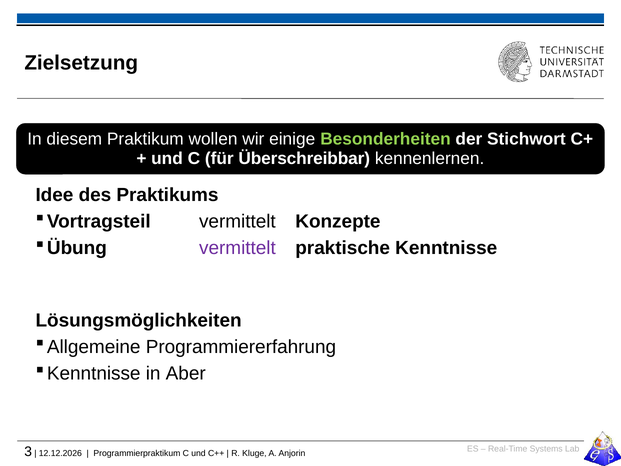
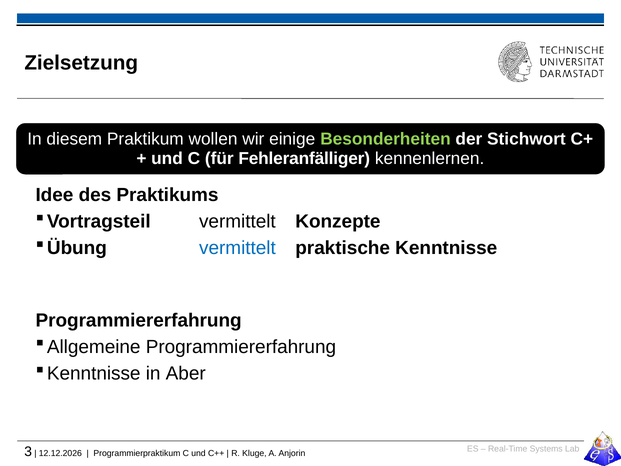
Überschreibbar: Überschreibbar -> Fehleranfälliger
vermittelt at (237, 248) colour: purple -> blue
Lösungsmöglichkeiten at (139, 320): Lösungsmöglichkeiten -> Programmiererfahrung
